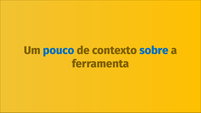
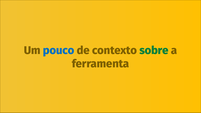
sobre colour: blue -> green
